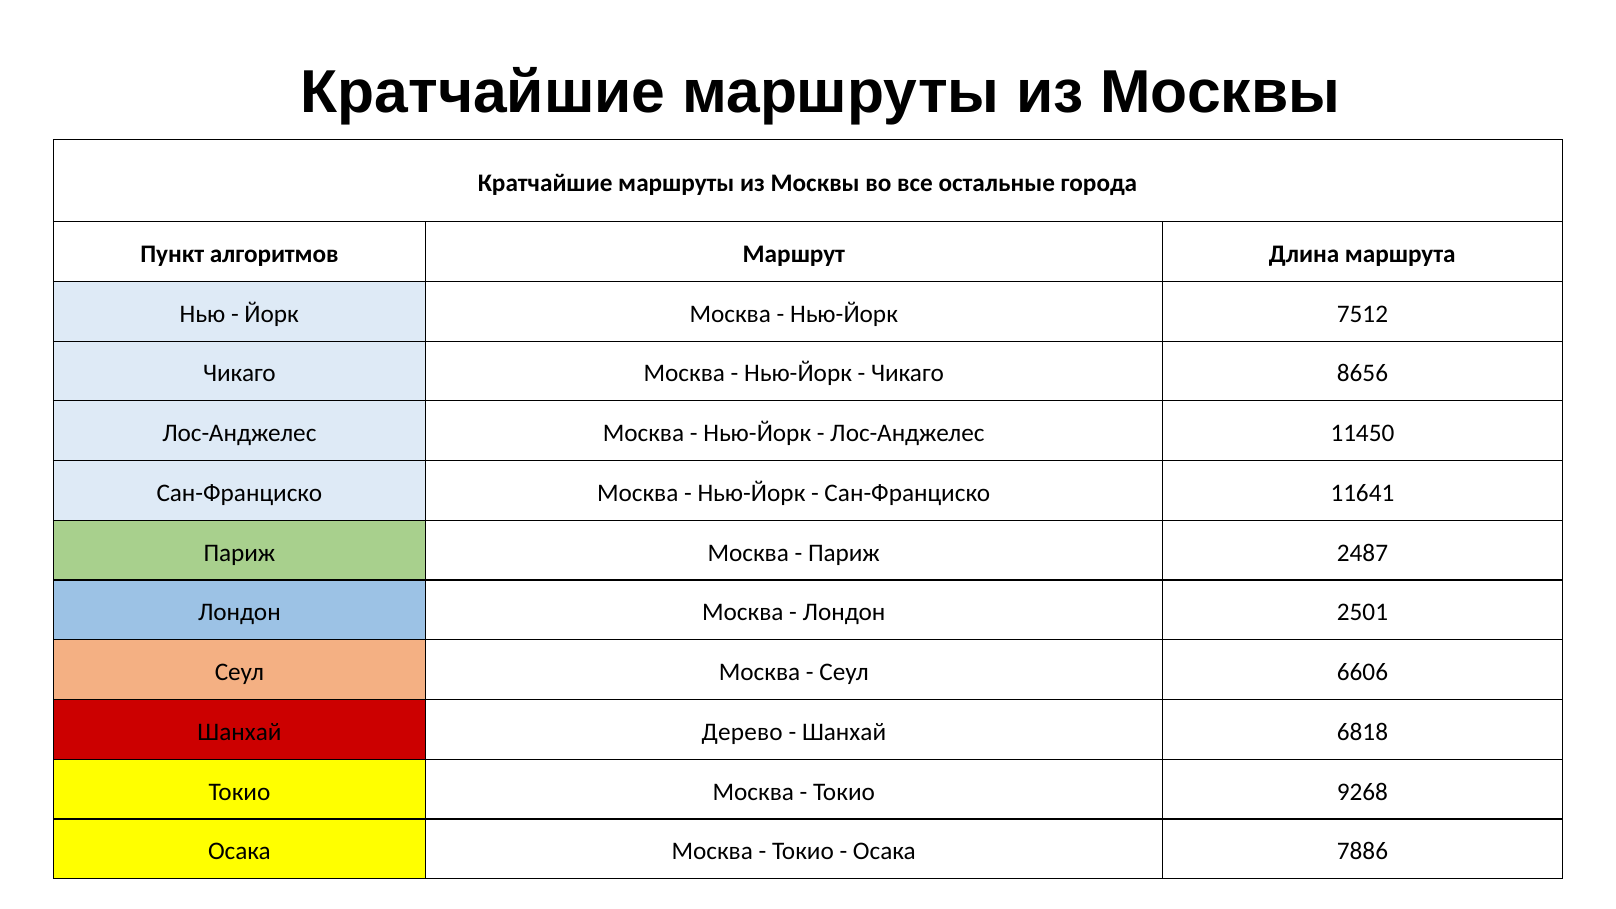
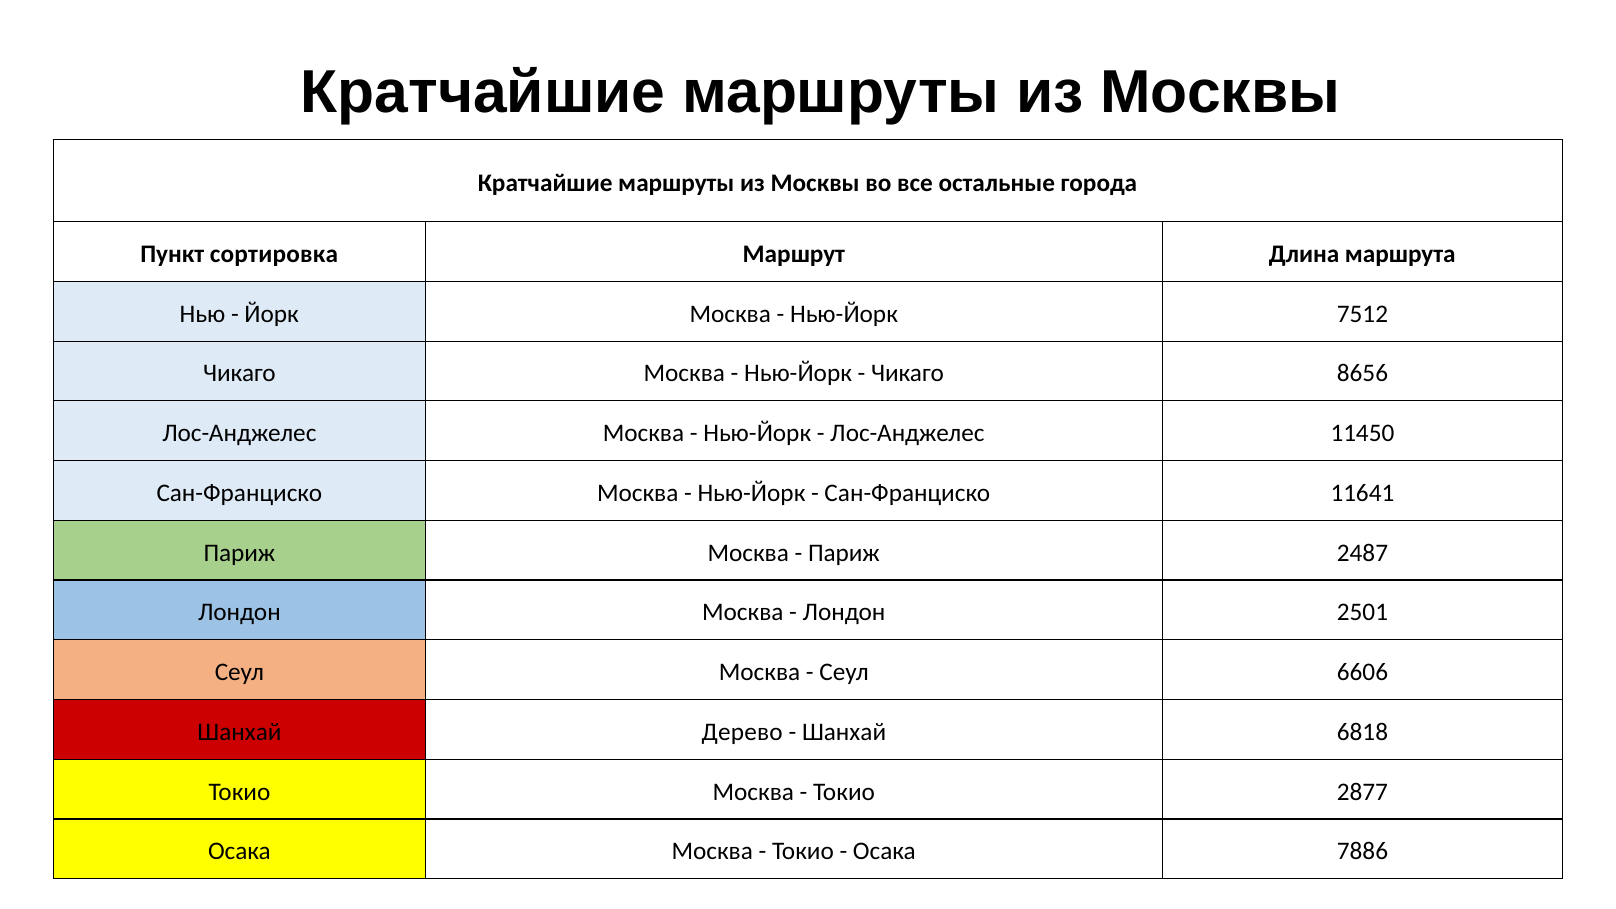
алгоритмов: алгоритмов -> сортировка
9268: 9268 -> 2877
